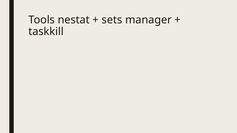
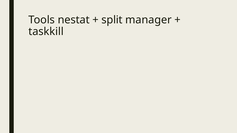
sets: sets -> split
